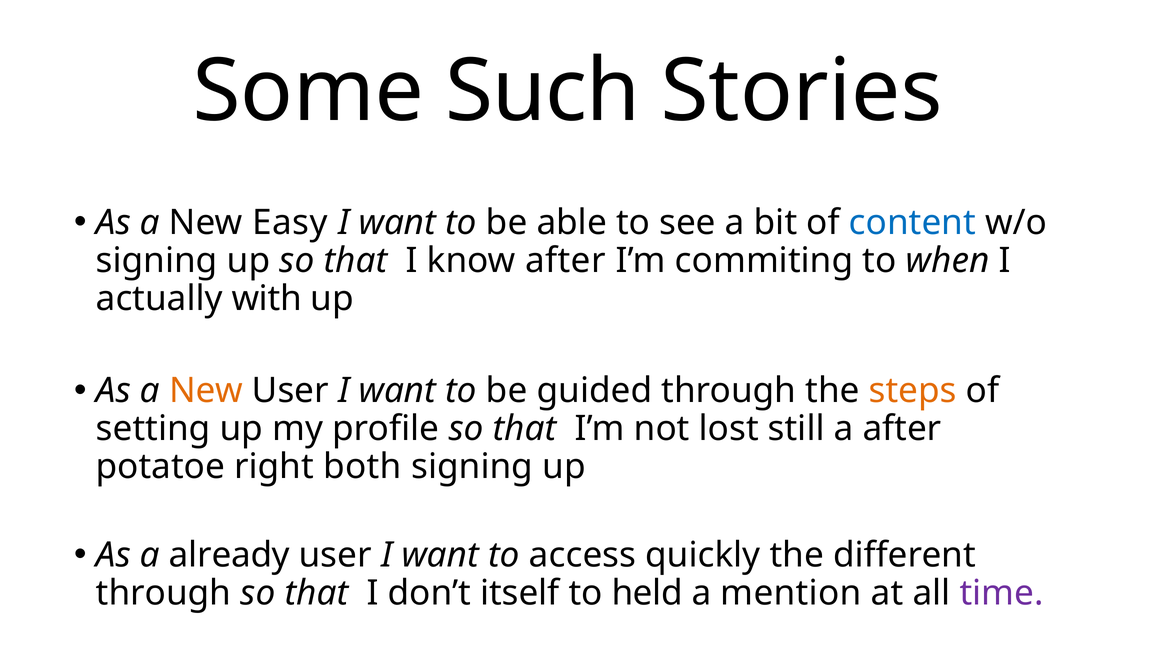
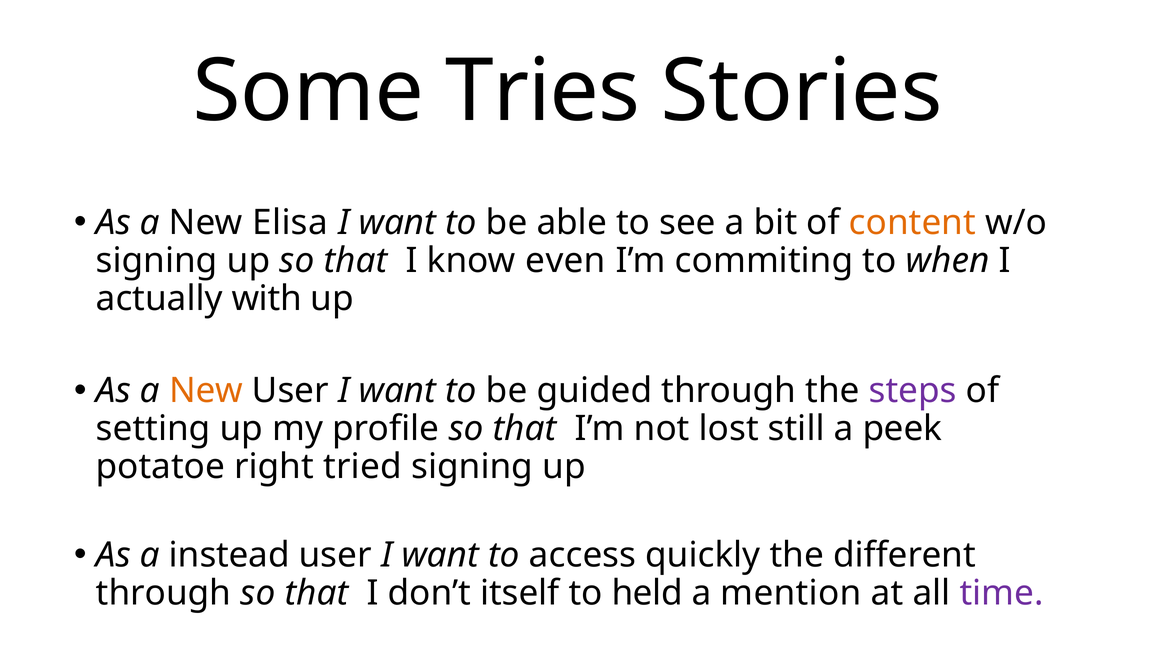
Such: Such -> Tries
Easy: Easy -> Elisa
content colour: blue -> orange
know after: after -> even
steps colour: orange -> purple
a after: after -> peek
both: both -> tried
already: already -> instead
